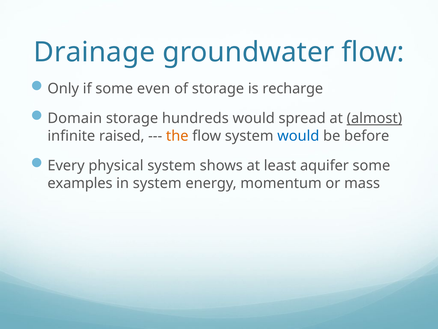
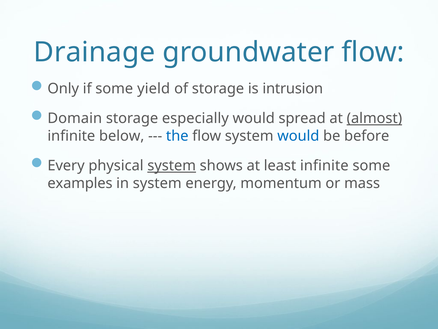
even: even -> yield
recharge: recharge -> intrusion
hundreds: hundreds -> especially
raised: raised -> below
the colour: orange -> blue
system at (172, 166) underline: none -> present
least aquifer: aquifer -> infinite
